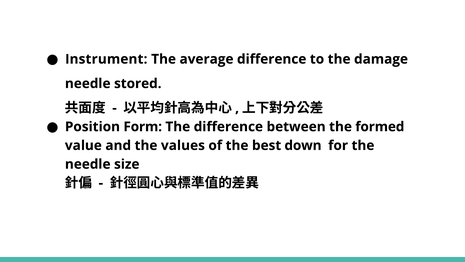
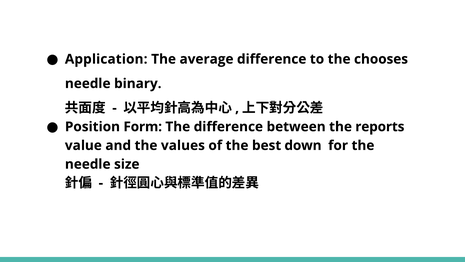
Instrument: Instrument -> Application
damage: damage -> chooses
stored: stored -> binary
formed: formed -> reports
